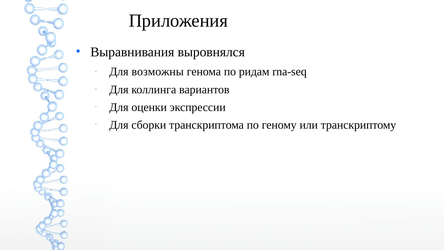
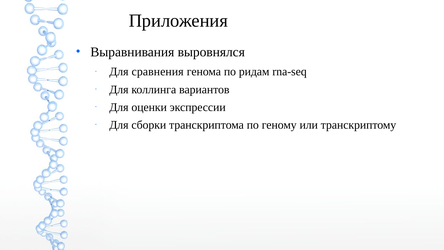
возможны: возможны -> сравнения
